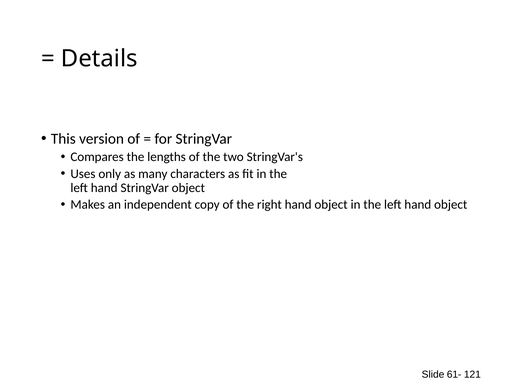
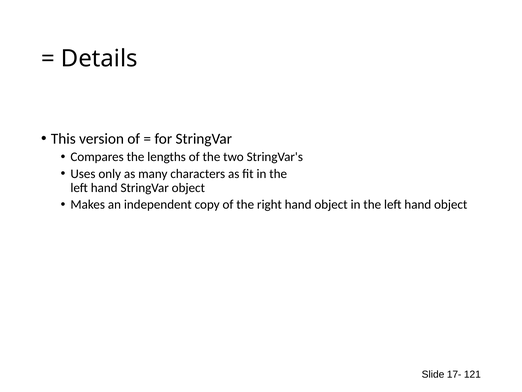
61-: 61- -> 17-
